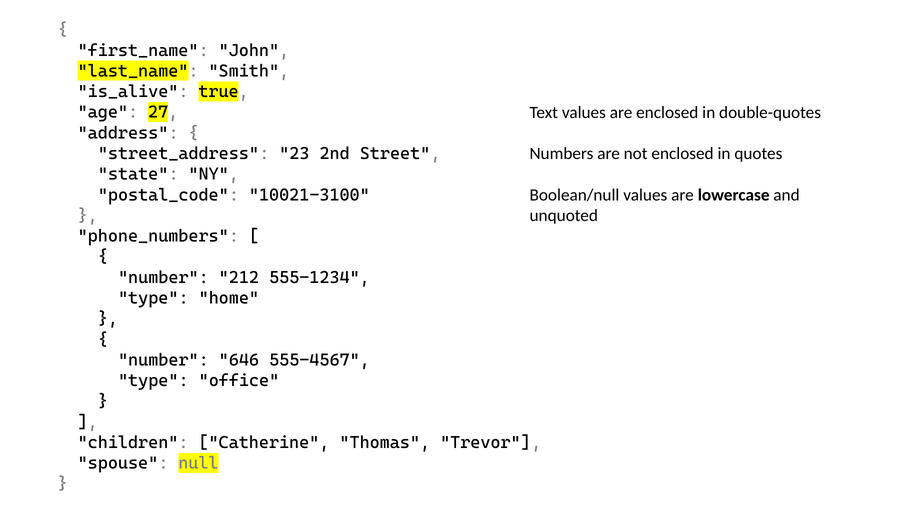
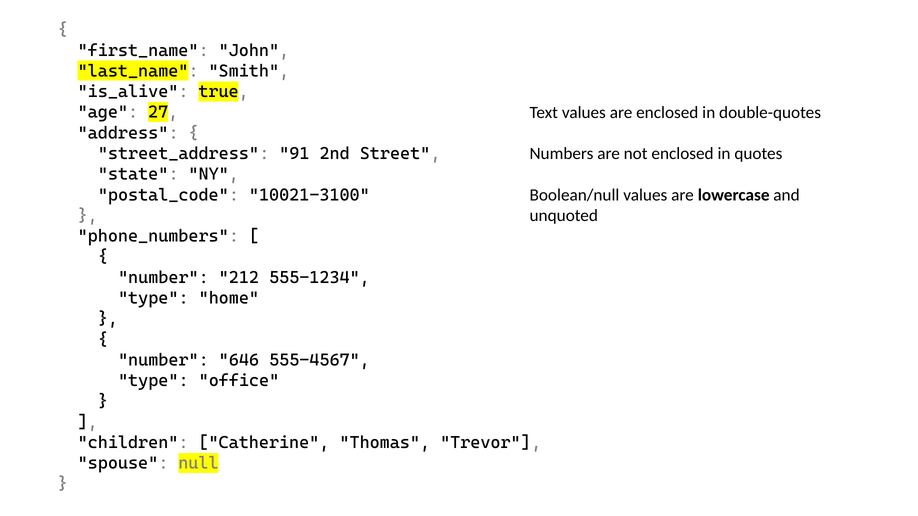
23: 23 -> 91
